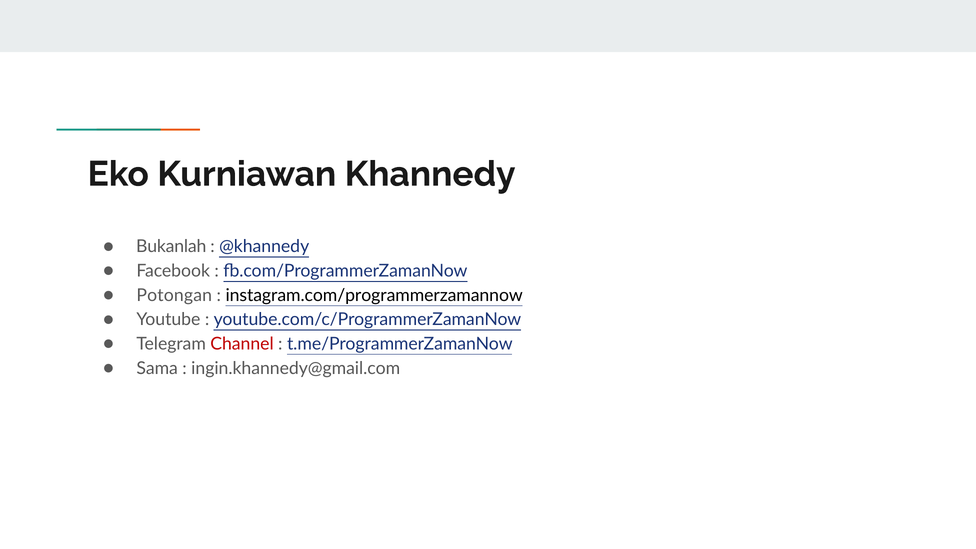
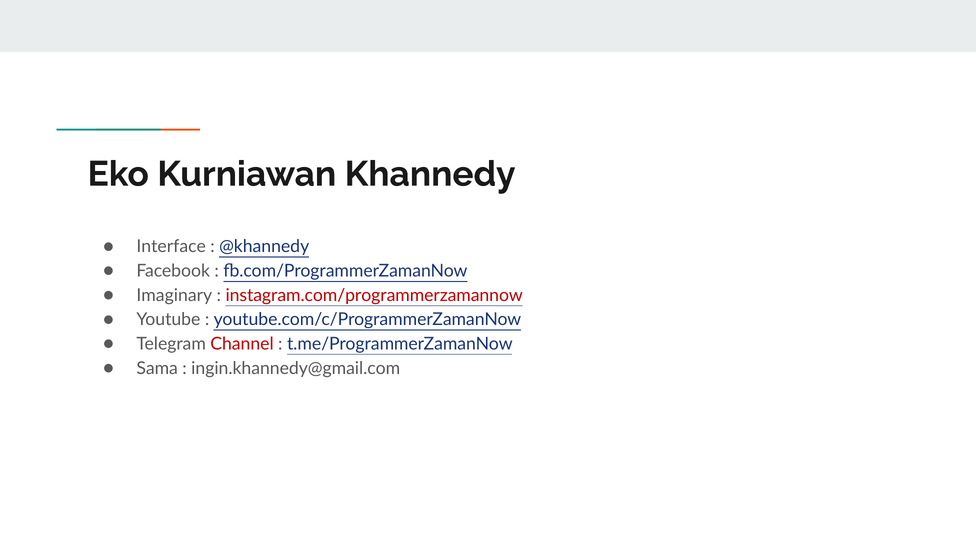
Bukanlah: Bukanlah -> Interface
Potongan: Potongan -> Imaginary
instagram.com/programmerzamannow colour: black -> red
